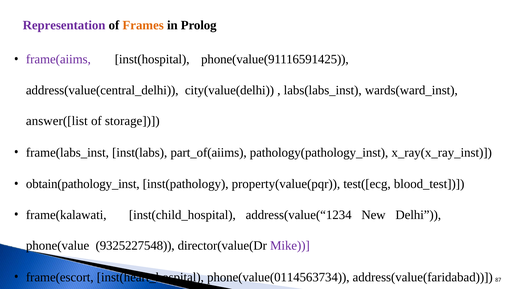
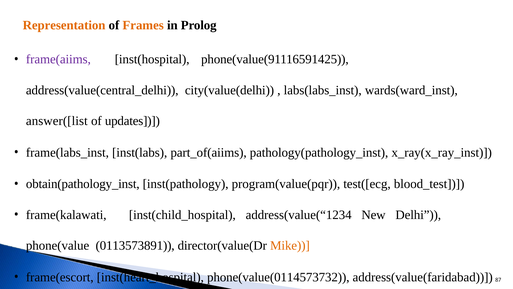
Representation colour: purple -> orange
storage: storage -> updates
property(value(pqr: property(value(pqr -> program(value(pqr
9325227548: 9325227548 -> 0113573891
Mike colour: purple -> orange
phone(value(0114563734: phone(value(0114563734 -> phone(value(0114573732
